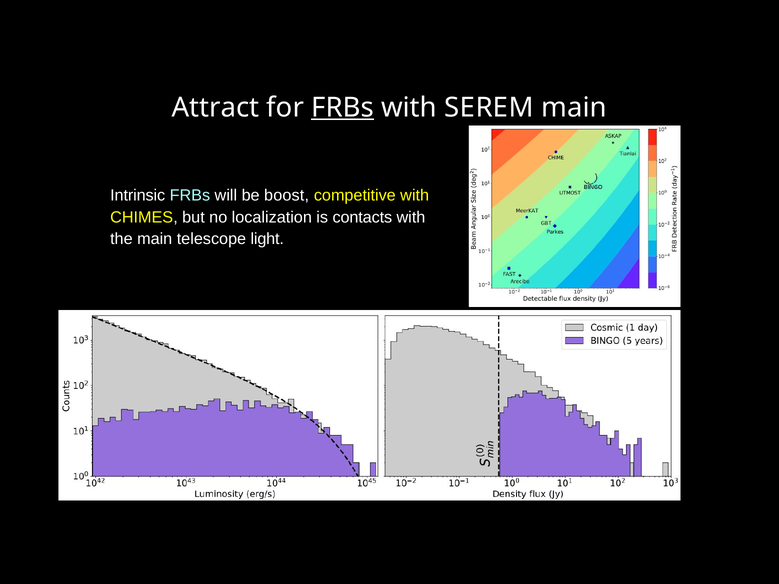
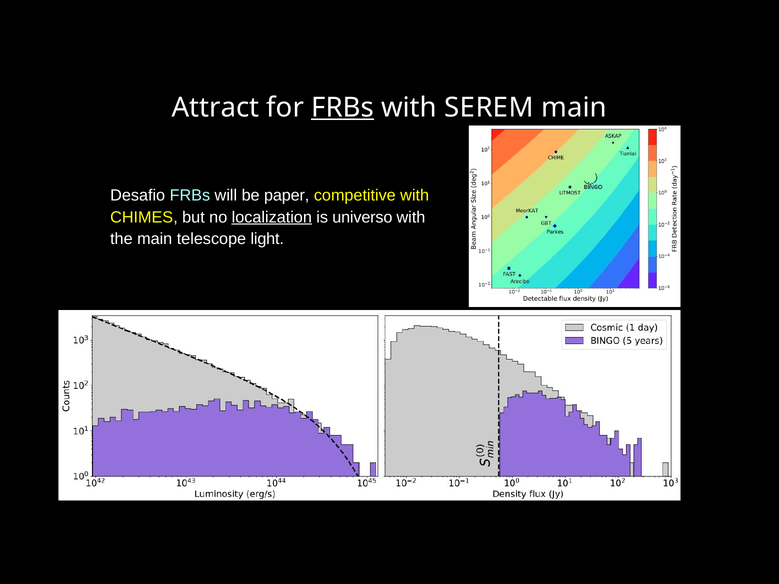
Intrinsic: Intrinsic -> Desafio
boost: boost -> paper
localization underline: none -> present
contacts: contacts -> universo
